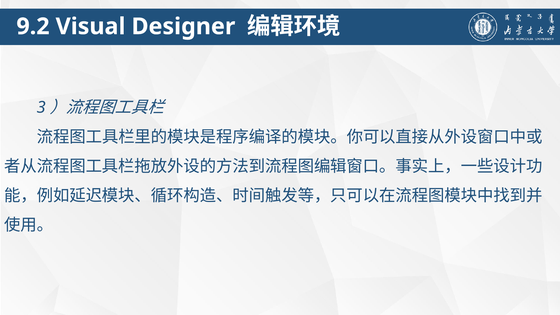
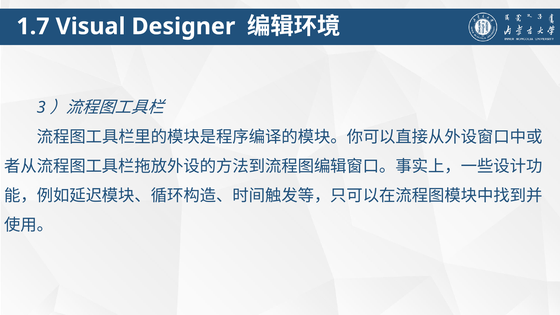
9.2: 9.2 -> 1.7
